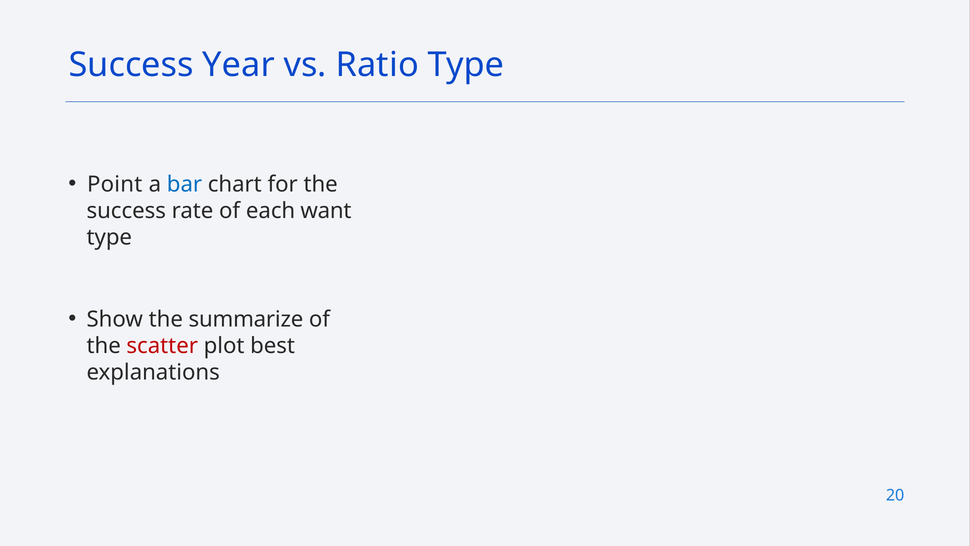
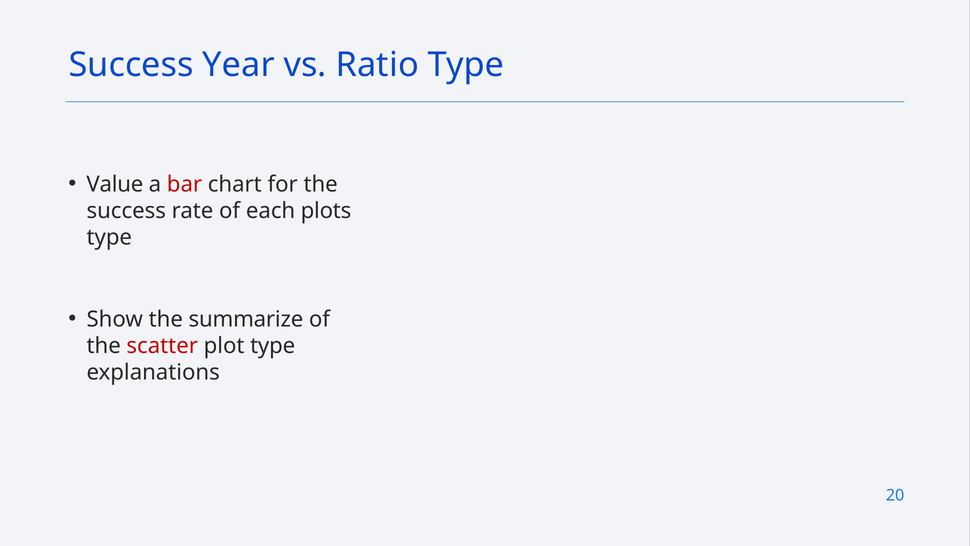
Point: Point -> Value
bar colour: blue -> red
want: want -> plots
plot best: best -> type
